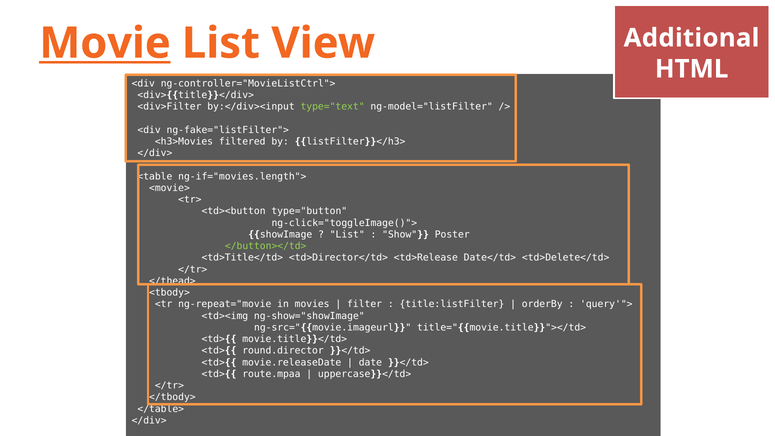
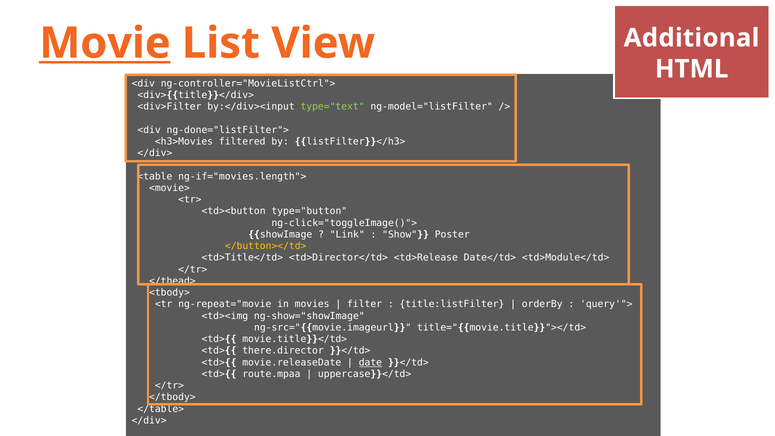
ng-fake="listFilter">: ng-fake="listFilter"> -> ng-done="listFilter">
List at (347, 234): List -> Link
</button></td> colour: light green -> yellow
<td>Delete</td>: <td>Delete</td> -> <td>Module</td>
round.director: round.director -> there.director
date underline: none -> present
